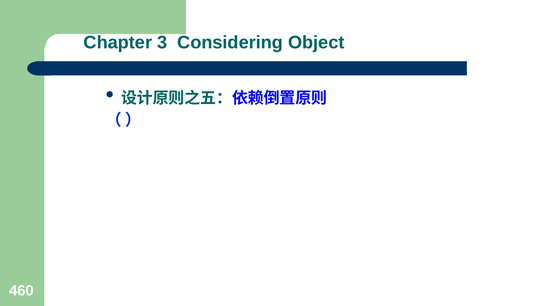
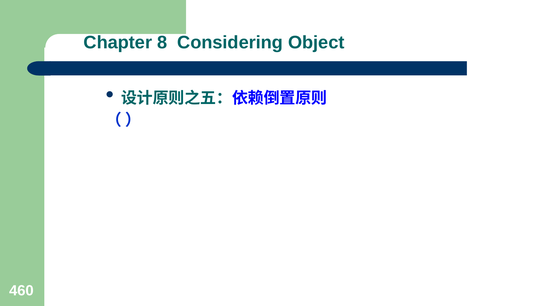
3: 3 -> 8
